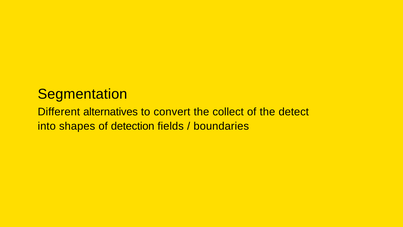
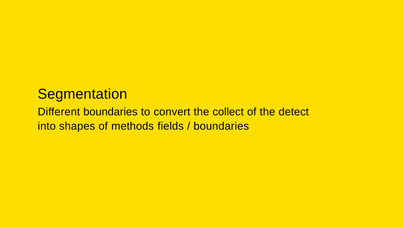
Different alternatives: alternatives -> boundaries
detection: detection -> methods
